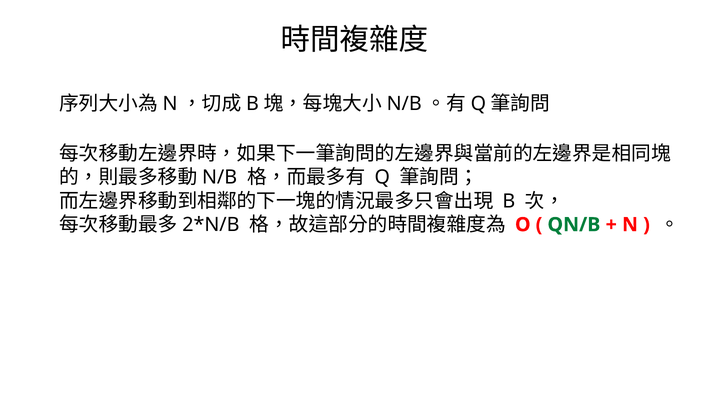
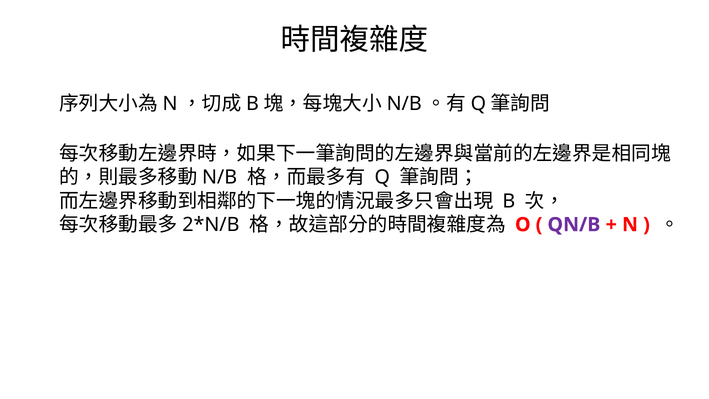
QN/B colour: green -> purple
